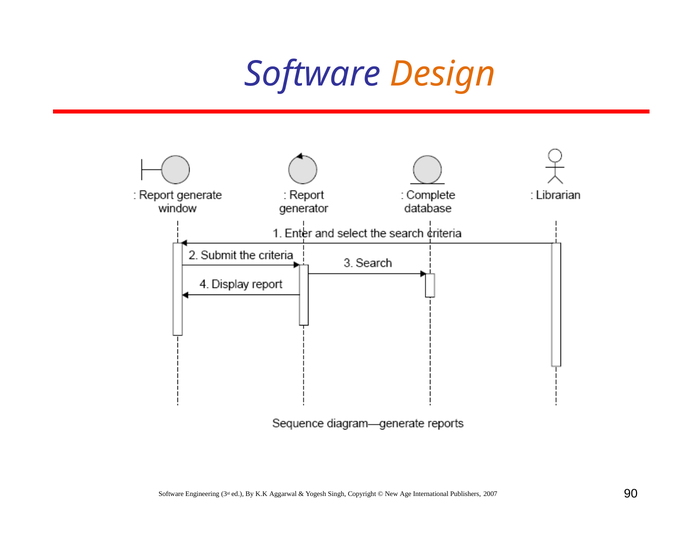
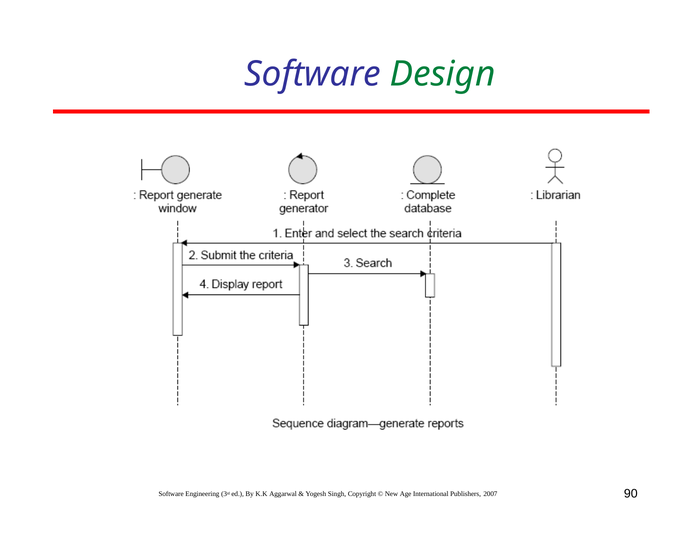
Design colour: orange -> green
